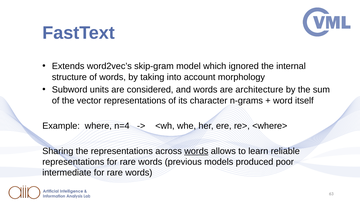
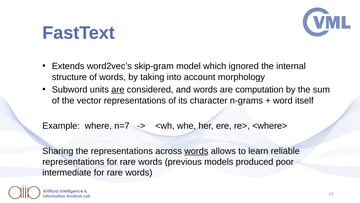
are at (118, 89) underline: none -> present
architecture: architecture -> computation
n=4: n=4 -> n=7
